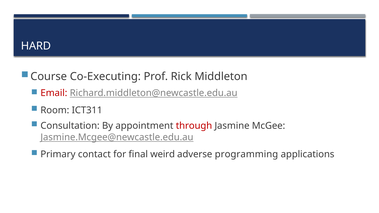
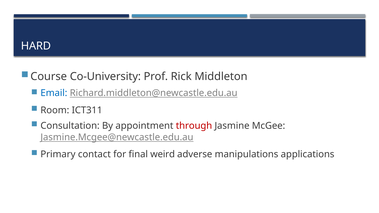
Co-Executing: Co-Executing -> Co-University
Email colour: red -> blue
programming: programming -> manipulations
